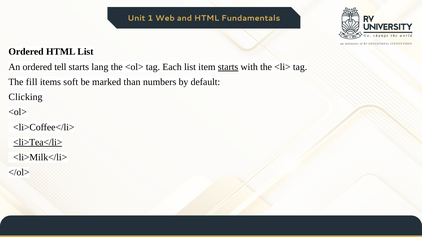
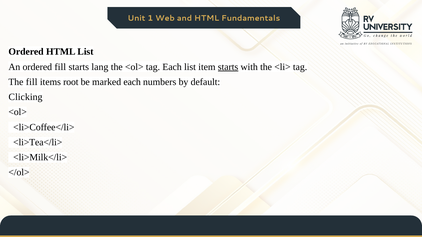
ordered tell: tell -> fill
soft: soft -> root
marked than: than -> each
<li>Tea</li> underline: present -> none
